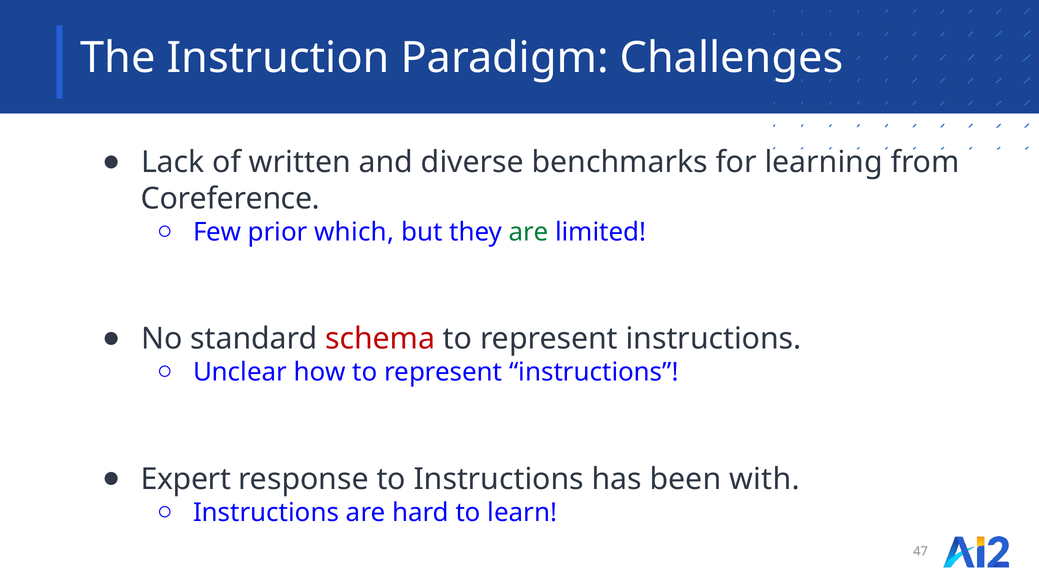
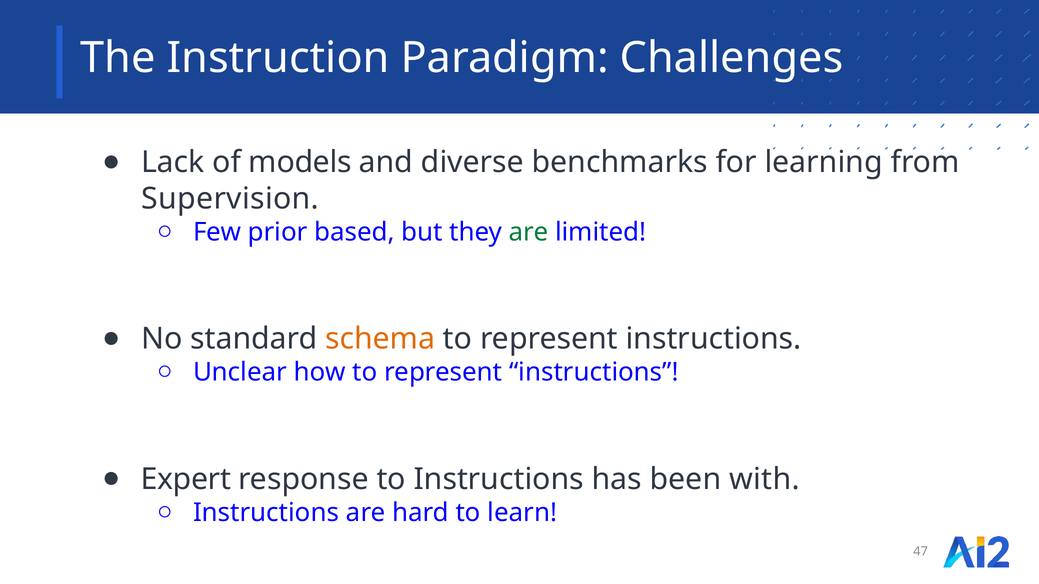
written: written -> models
Coreference: Coreference -> Supervision
which: which -> based
schema colour: red -> orange
